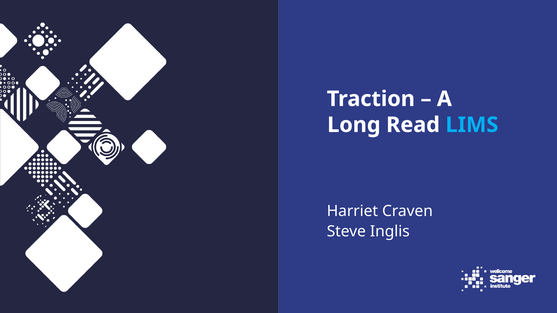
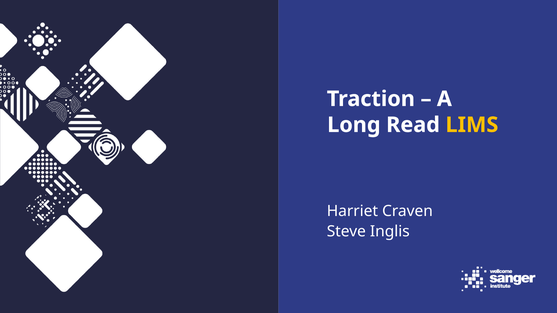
LIMS colour: light blue -> yellow
